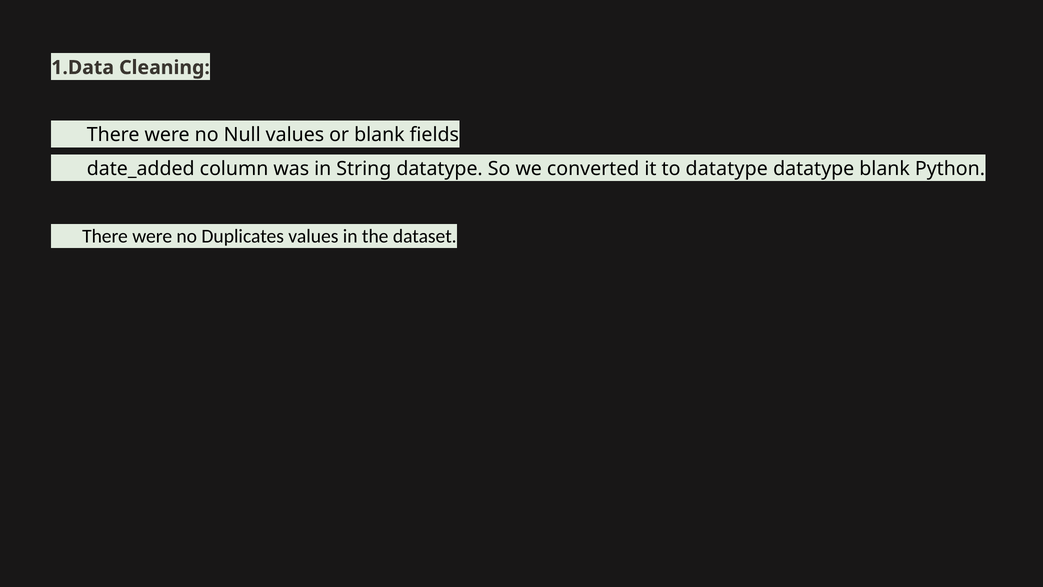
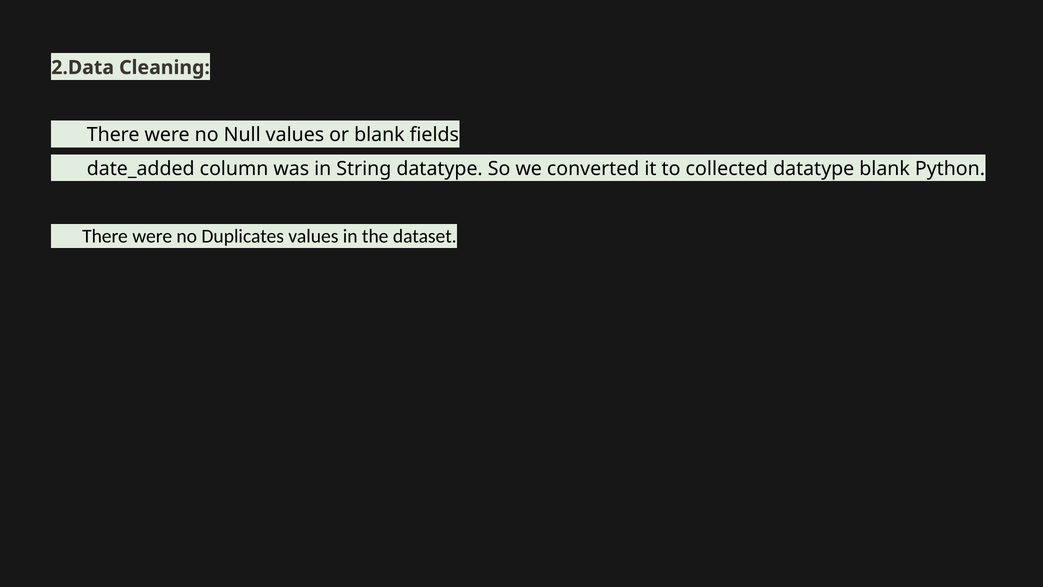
1.Data: 1.Data -> 2.Data
to datatype: datatype -> collected
